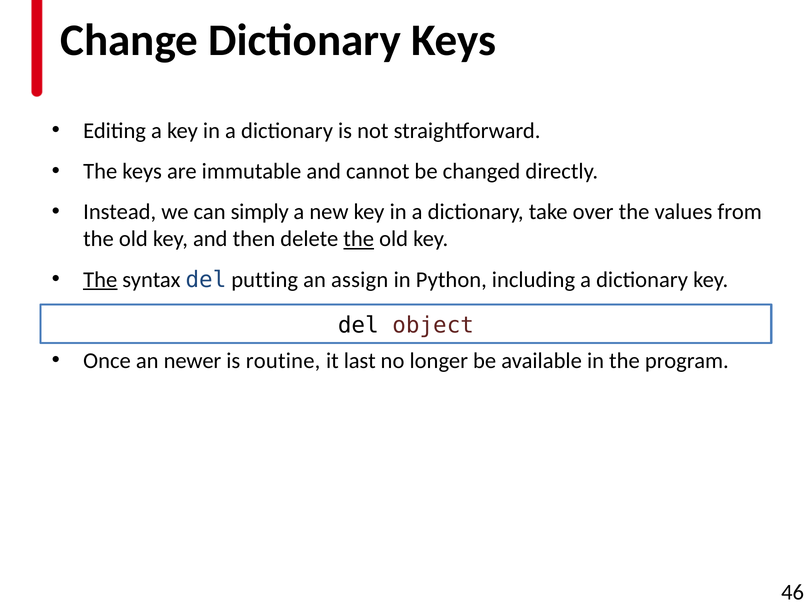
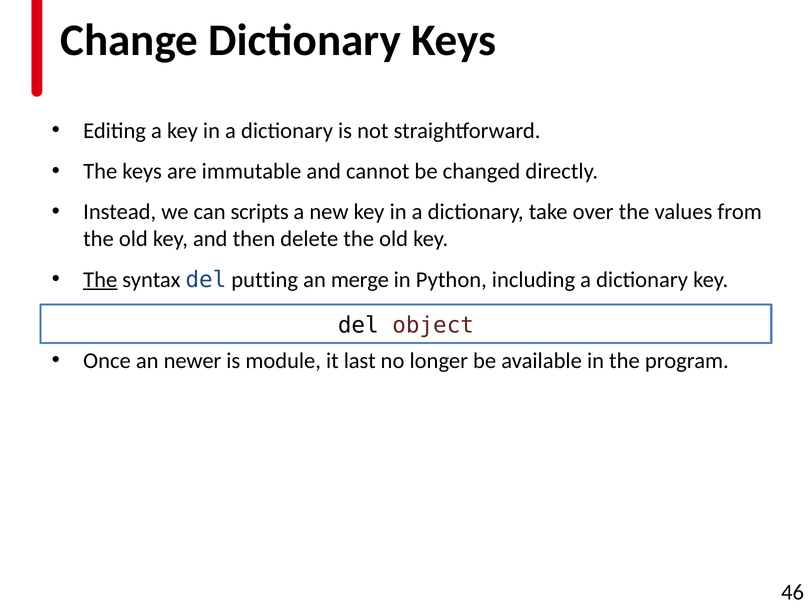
simply: simply -> scripts
the at (359, 239) underline: present -> none
assign: assign -> merge
routine: routine -> module
